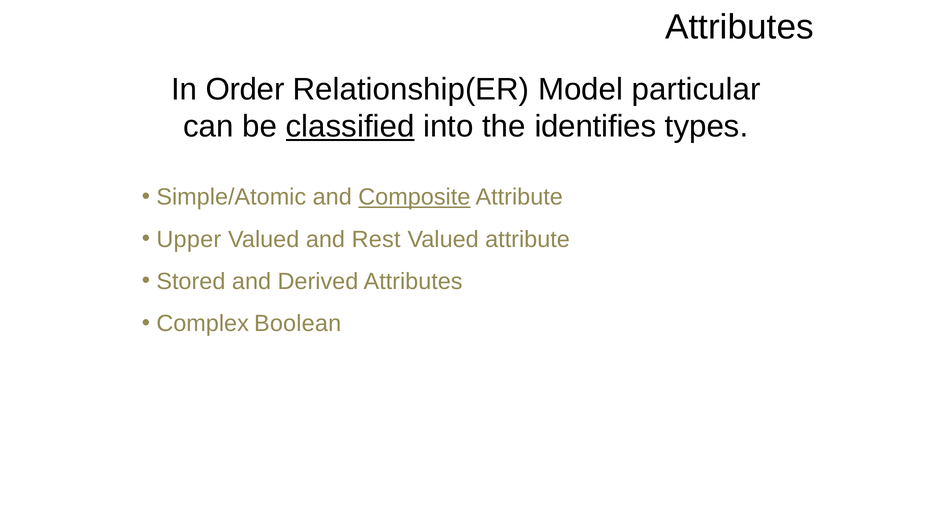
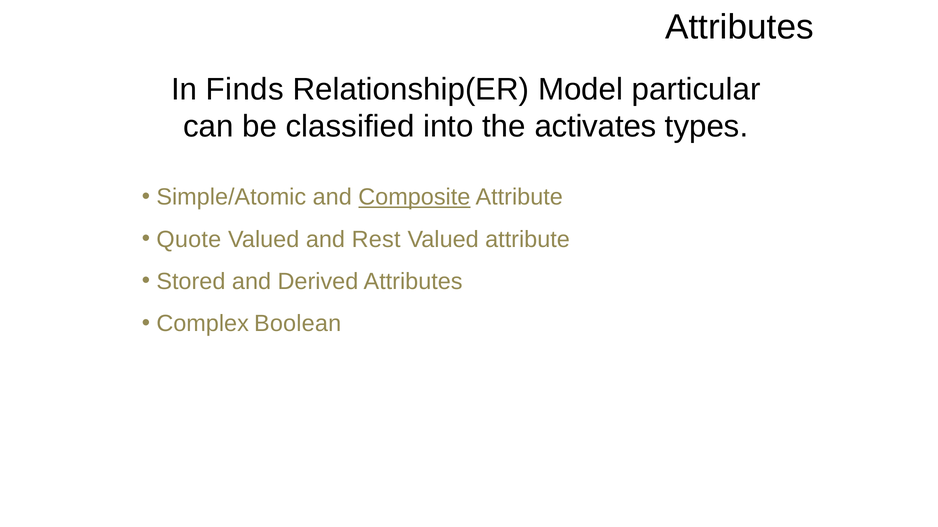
Order: Order -> Finds
classified underline: present -> none
identifies: identifies -> activates
Upper: Upper -> Quote
